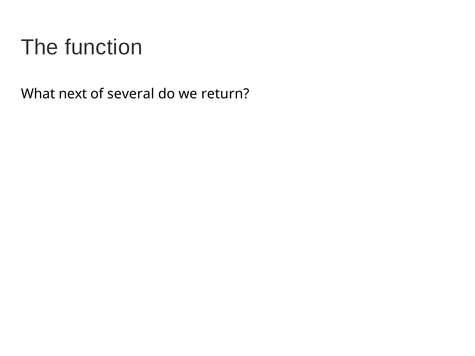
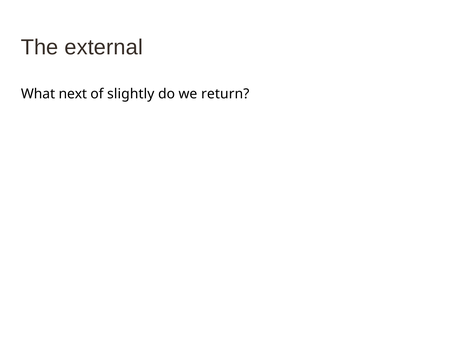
function: function -> external
several: several -> slightly
